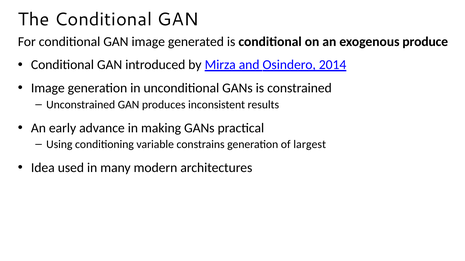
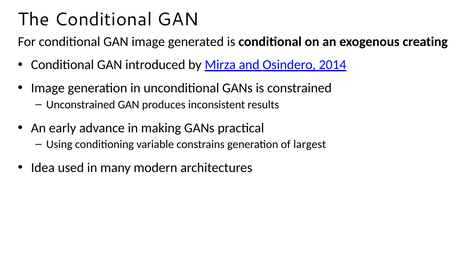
produce: produce -> creating
